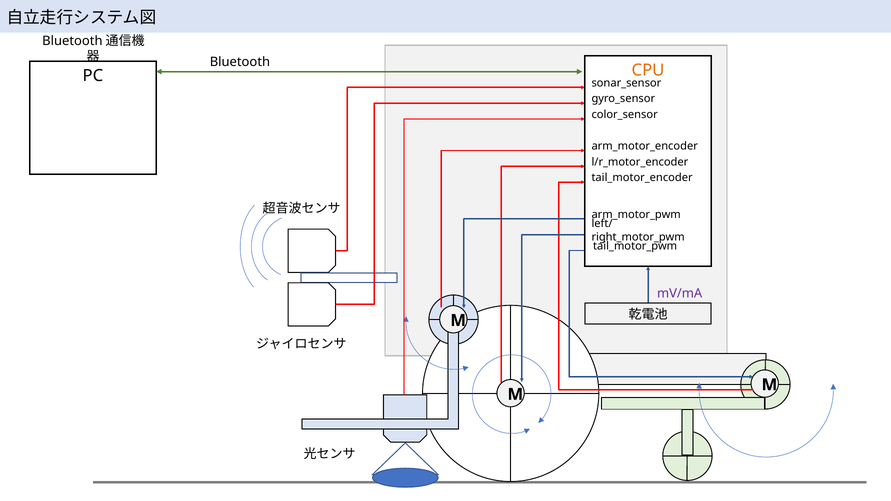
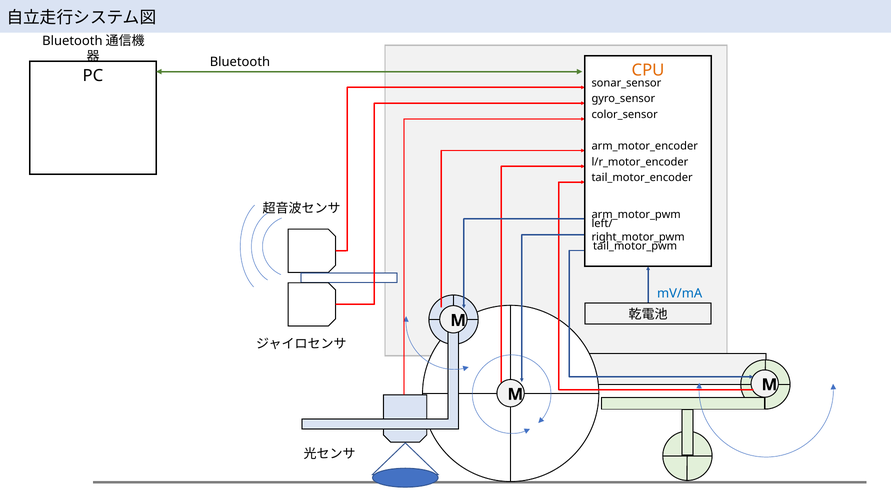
mV/mA colour: purple -> blue
